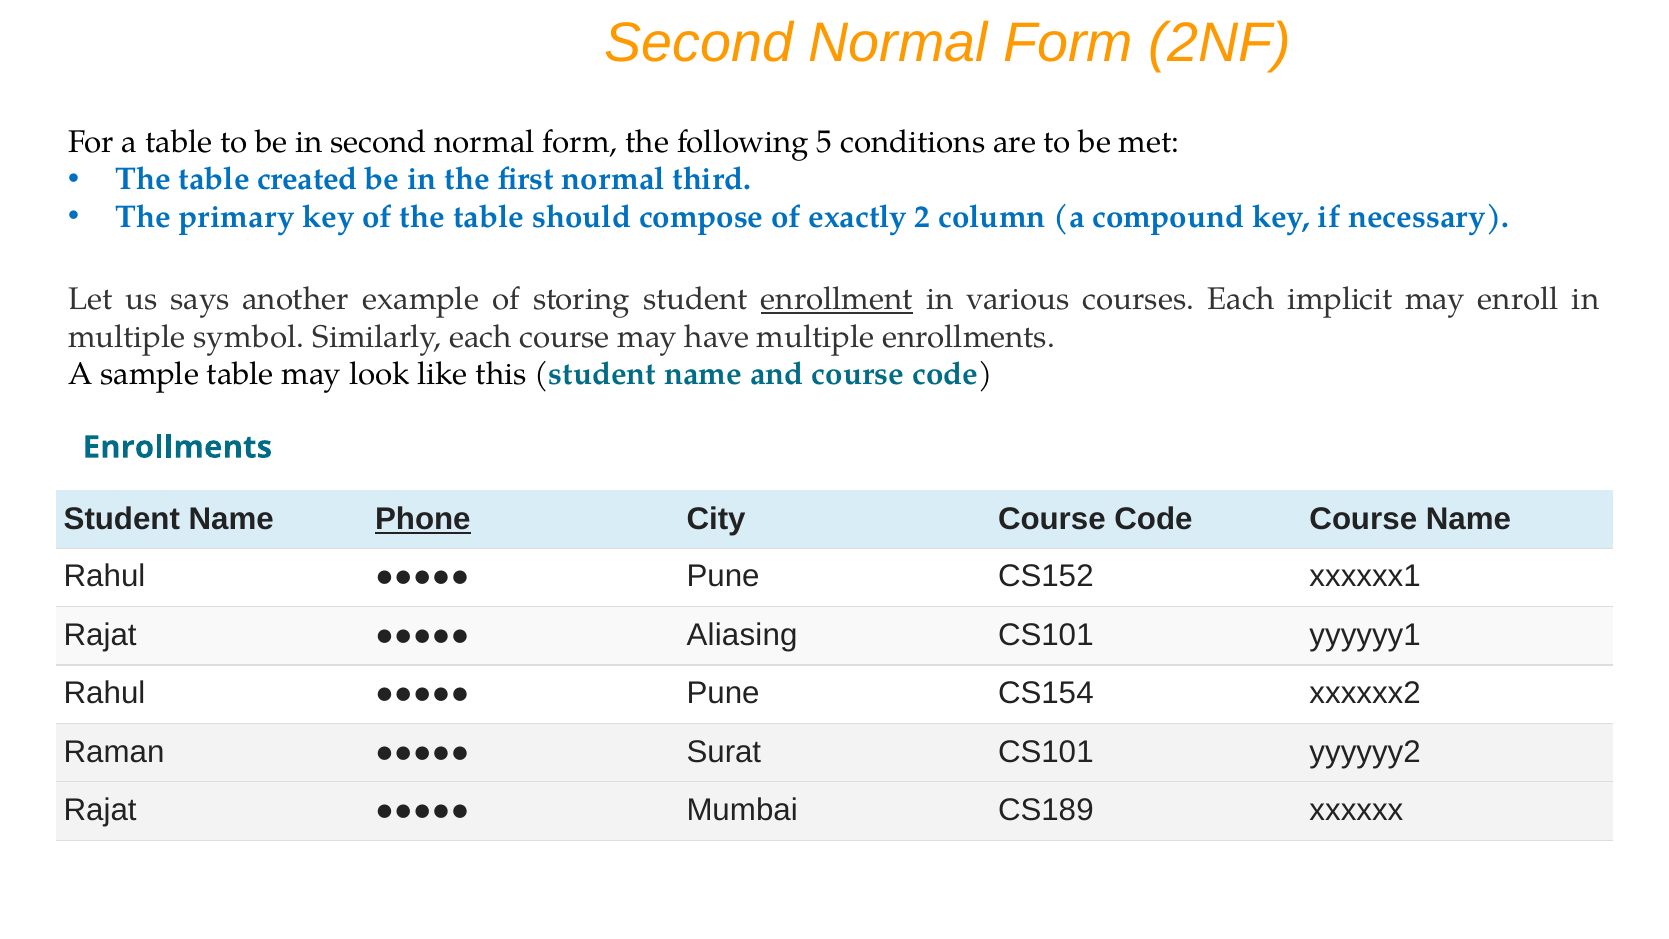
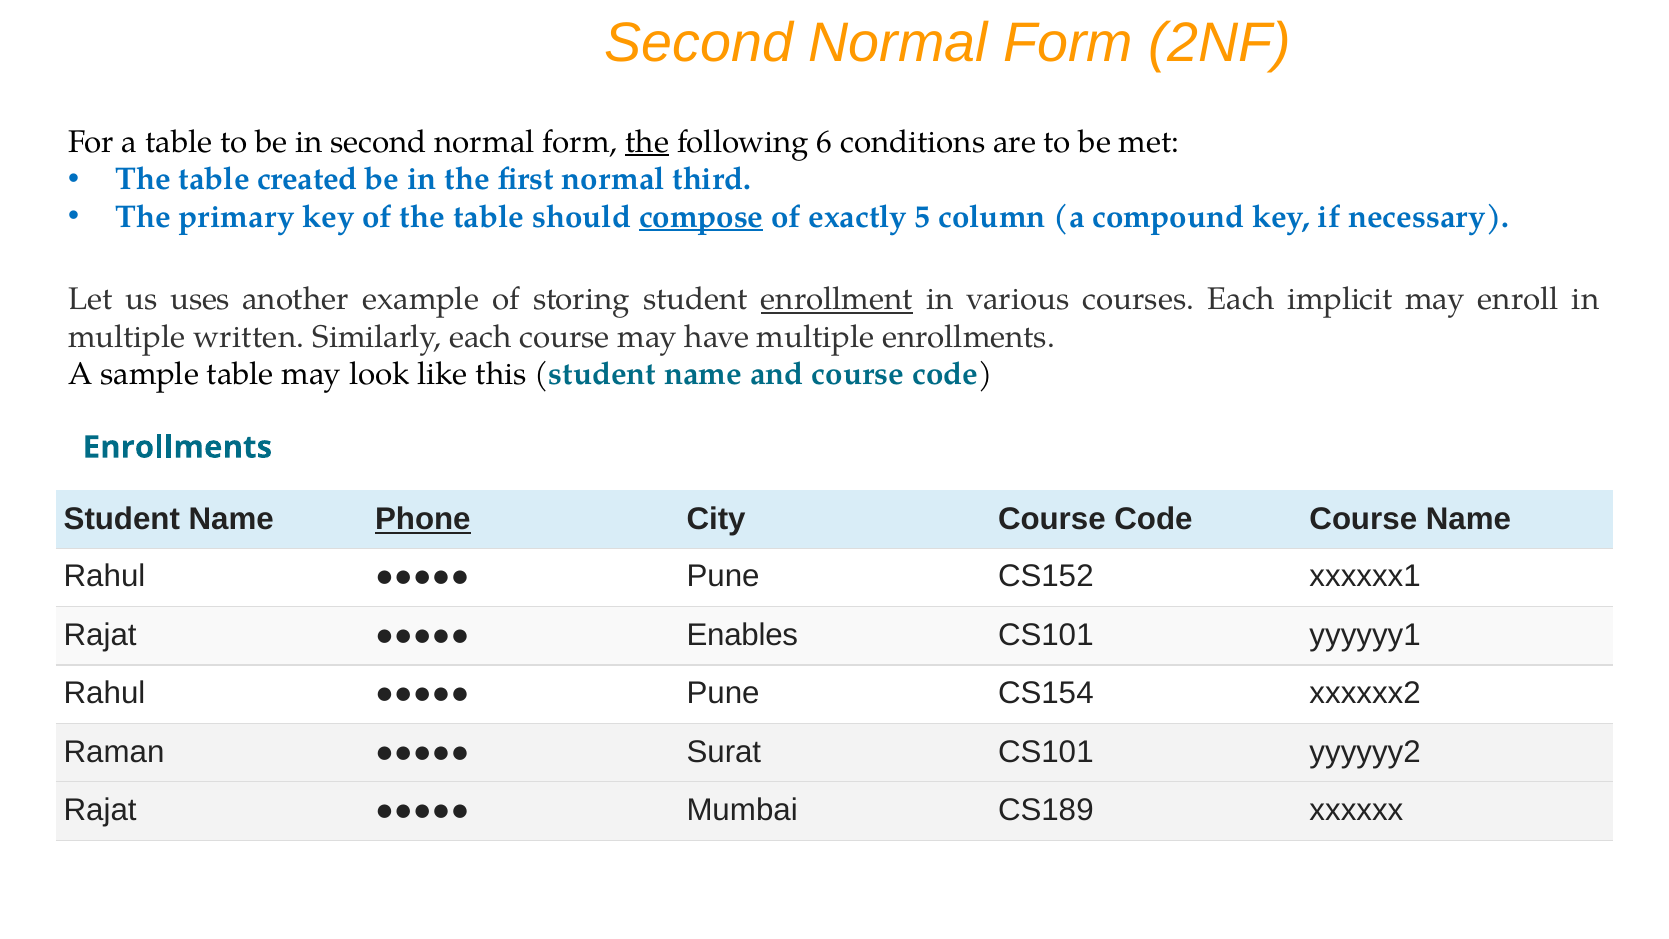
the at (647, 142) underline: none -> present
5: 5 -> 6
compose underline: none -> present
2: 2 -> 5
says: says -> uses
symbol: symbol -> written
Aliasing: Aliasing -> Enables
